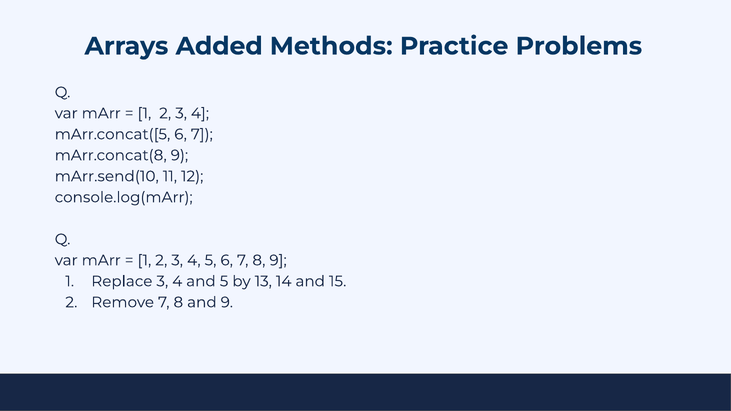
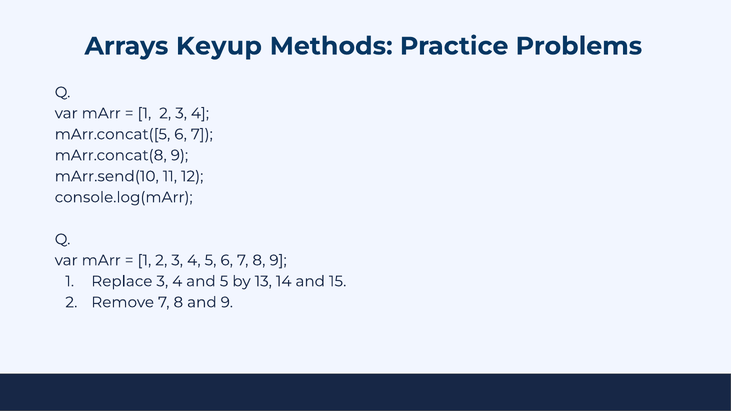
Added: Added -> Keyup
